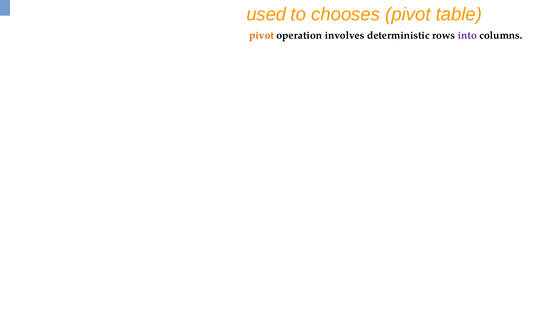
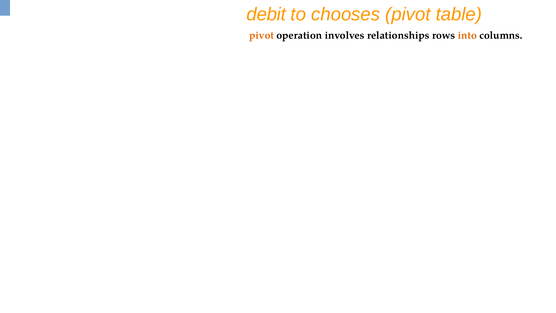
used: used -> debit
deterministic: deterministic -> relationships
into colour: purple -> orange
